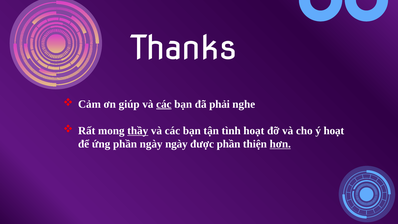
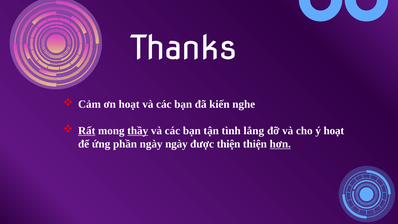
ơn giúp: giúp -> hoạt
các at (164, 104) underline: present -> none
phải: phải -> kiến
Rất underline: none -> present
tình hoạt: hoạt -> lắng
được phần: phần -> thiện
